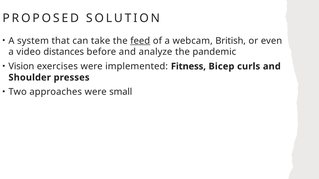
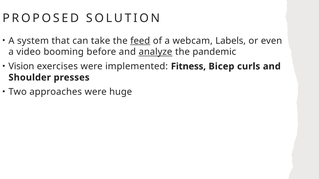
British: British -> Labels
distances: distances -> booming
analyze underline: none -> present
small: small -> huge
